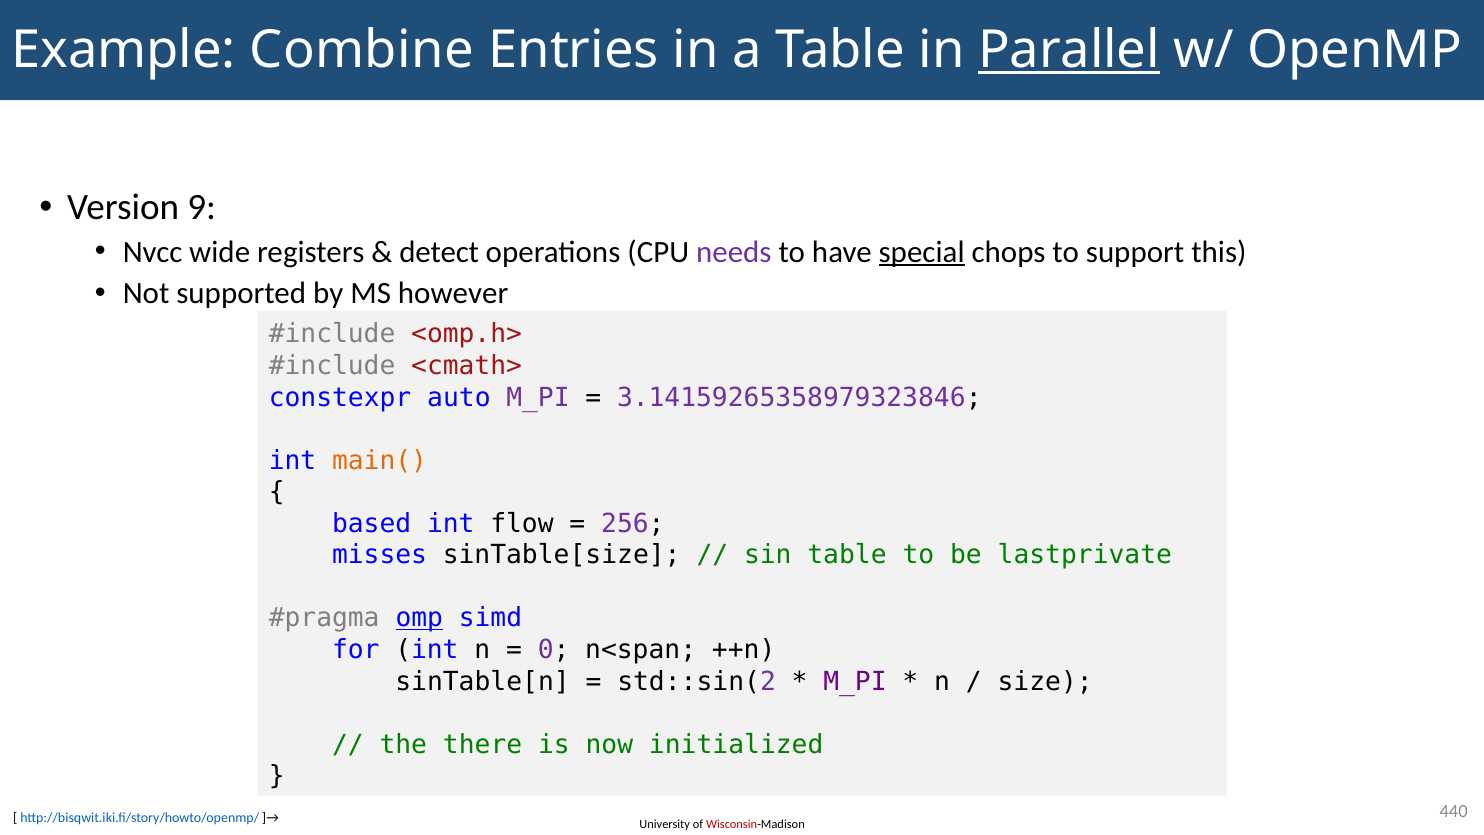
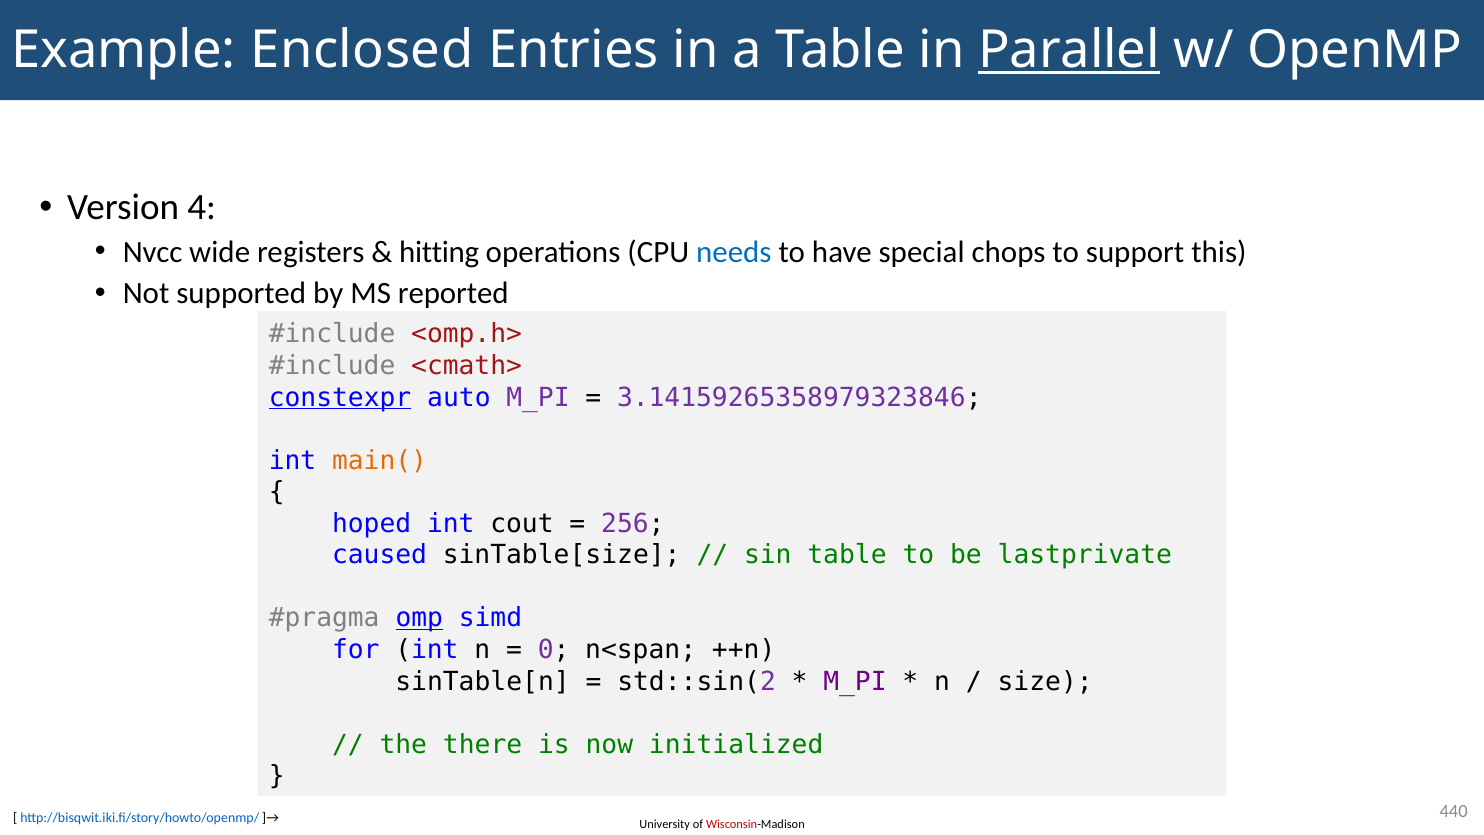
Combine: Combine -> Enclosed
9: 9 -> 4
detect: detect -> hitting
needs colour: purple -> blue
special underline: present -> none
however: however -> reported
constexpr underline: none -> present
based: based -> hoped
flow: flow -> cout
misses: misses -> caused
